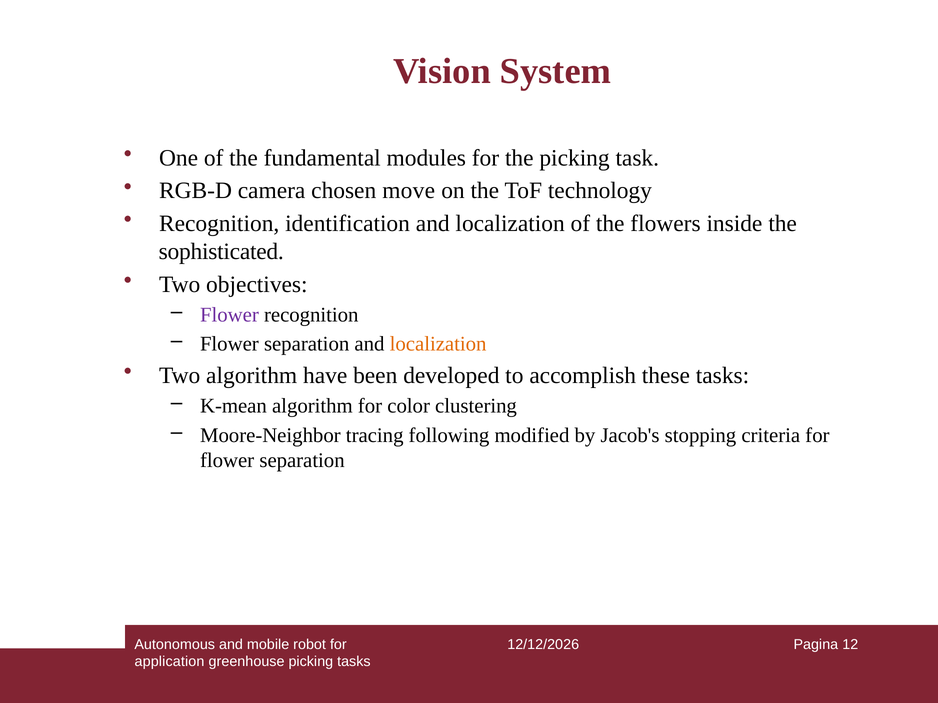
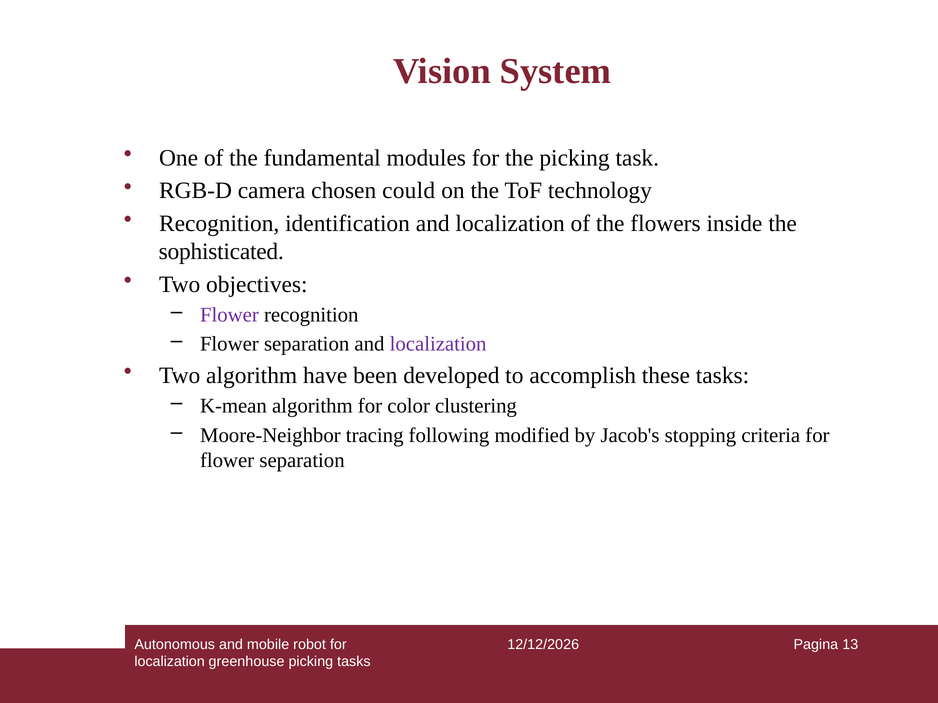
move: move -> could
localization at (438, 344) colour: orange -> purple
12: 12 -> 13
application at (169, 662): application -> localization
